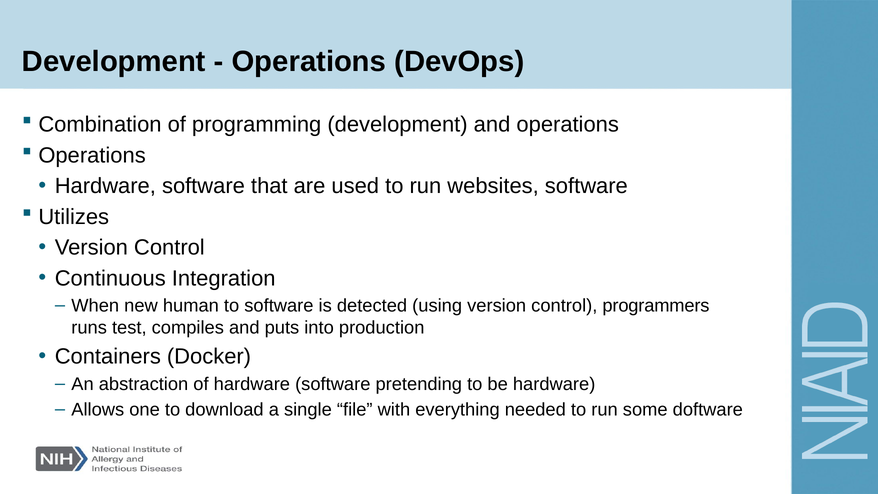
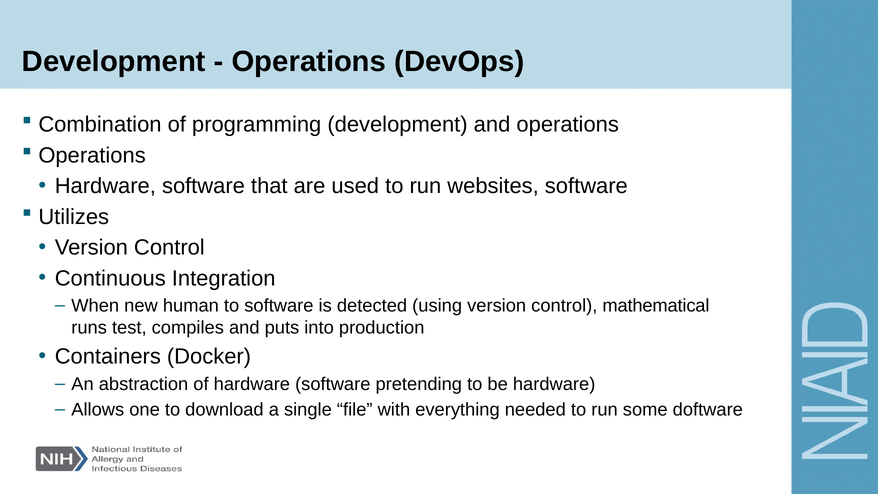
programmers: programmers -> mathematical
